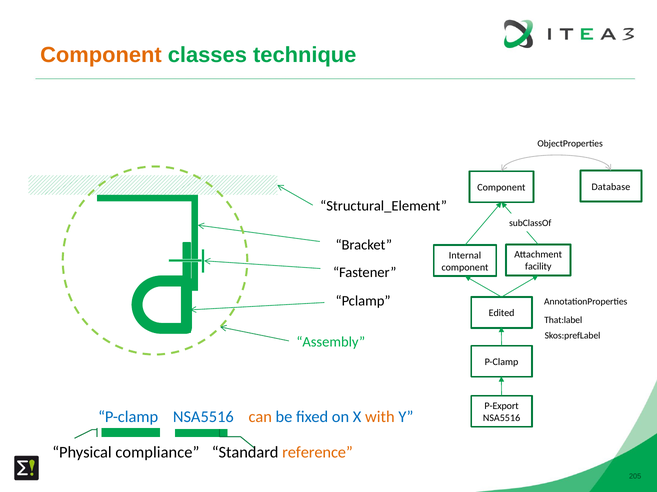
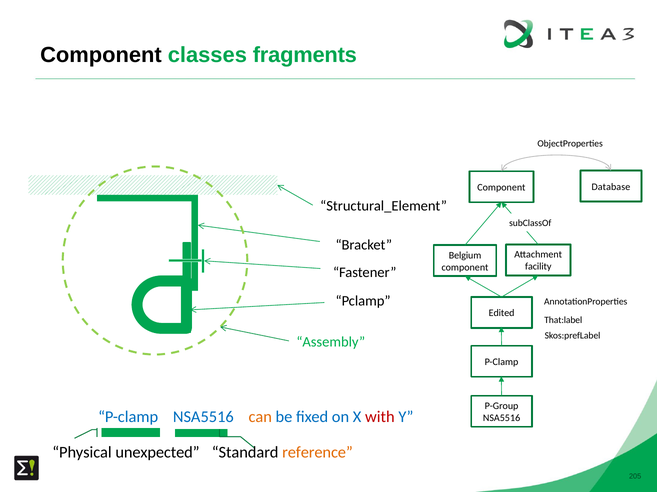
Component at (101, 55) colour: orange -> black
technique: technique -> fragments
Internal: Internal -> Belgium
P-Export: P-Export -> P-Group
with colour: orange -> red
compliance: compliance -> unexpected
